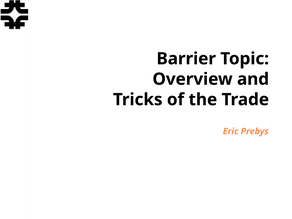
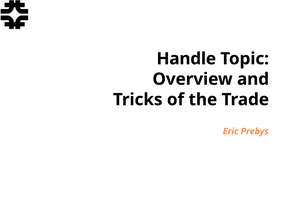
Barrier: Barrier -> Handle
